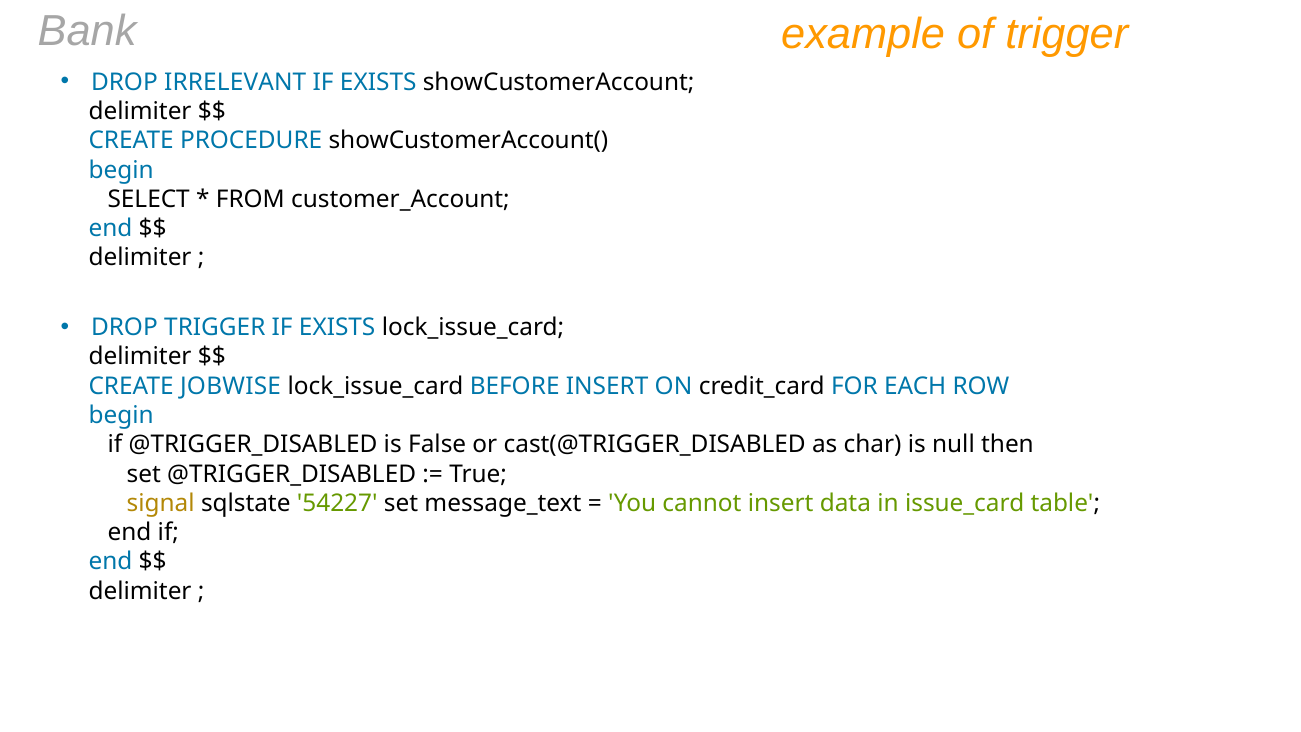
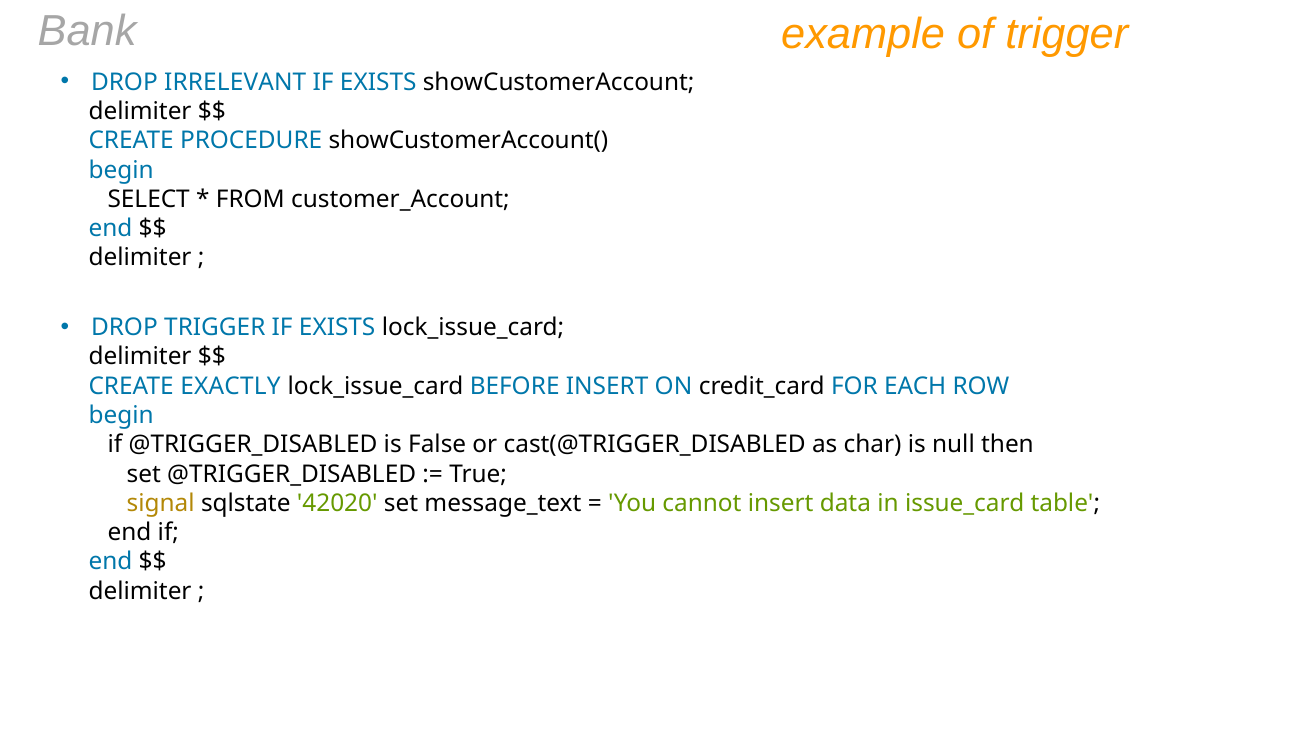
JOBWISE: JOBWISE -> EXACTLY
54227: 54227 -> 42020
